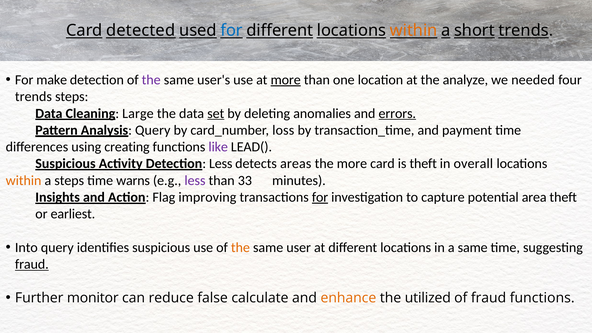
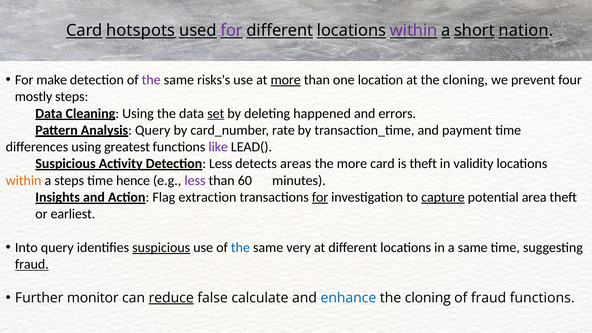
detected: detected -> hotspots
for at (232, 30) colour: blue -> purple
within at (414, 30) colour: orange -> purple
short trends: trends -> nation
user's: user's -> risks's
at the analyze: analyze -> cloning
needed: needed -> prevent
trends at (33, 97): trends -> mostly
Cleaning Large: Large -> Using
anomalies: anomalies -> happened
errors underline: present -> none
loss: loss -> rate
creating: creating -> greatest
overall: overall -> validity
warns: warns -> hence
33: 33 -> 60
improving: improving -> extraction
capture underline: none -> present
suspicious at (161, 248) underline: none -> present
the at (240, 248) colour: orange -> blue
user: user -> very
reduce underline: none -> present
enhance colour: orange -> blue
utilized at (428, 298): utilized -> cloning
